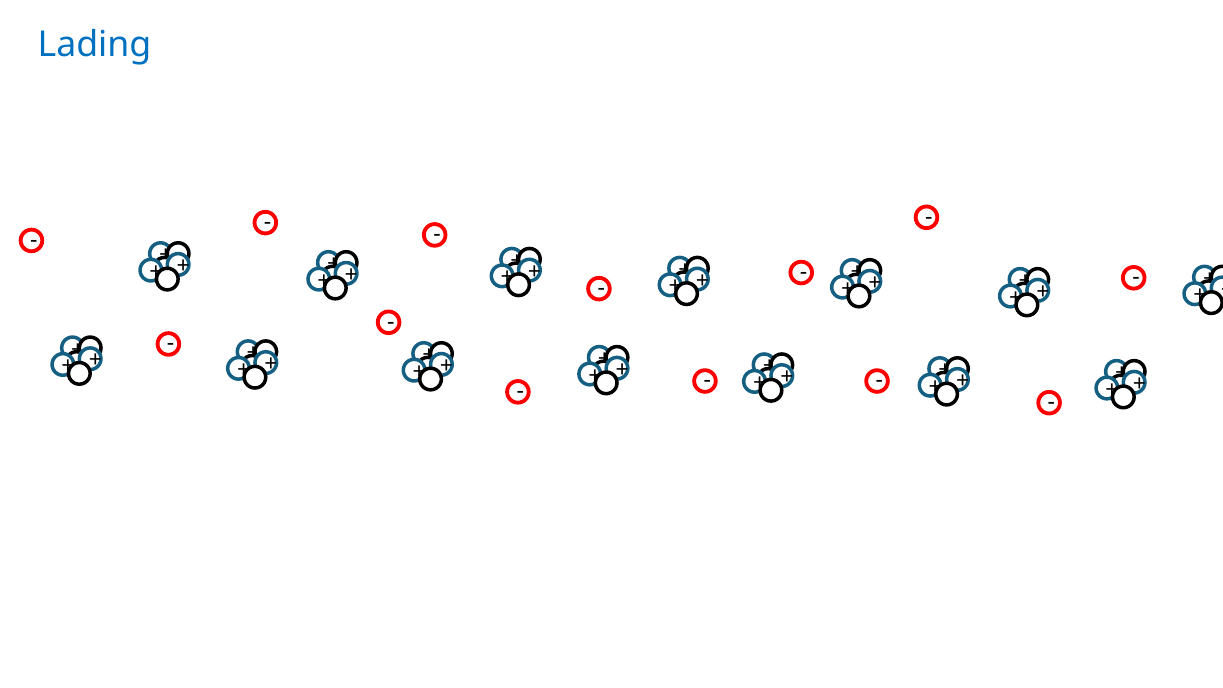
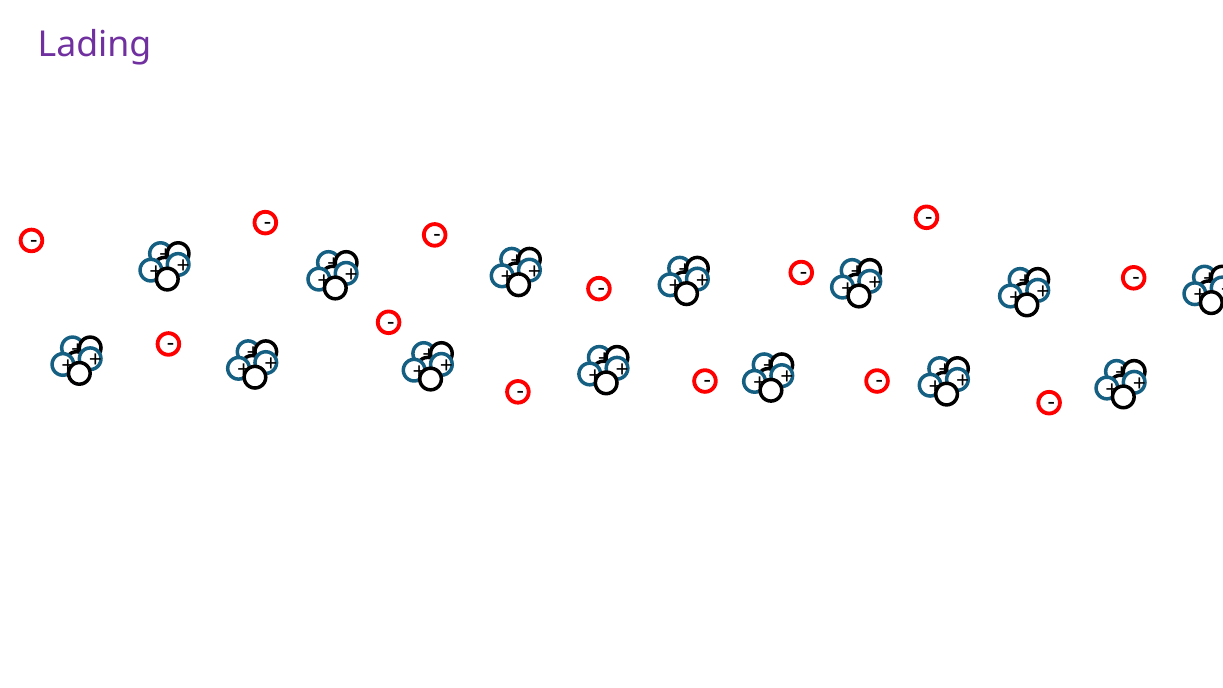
Lading colour: blue -> purple
